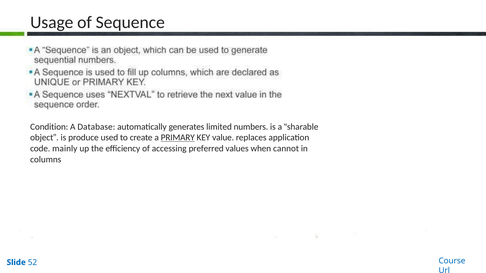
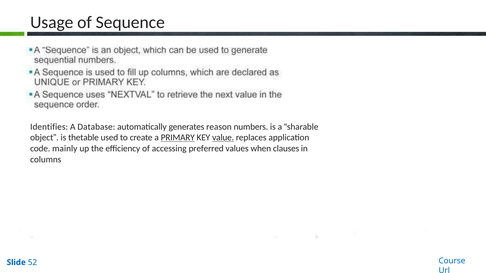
Condition: Condition -> Identifies
limited: limited -> reason
produce: produce -> thetable
value underline: none -> present
cannot: cannot -> clauses
